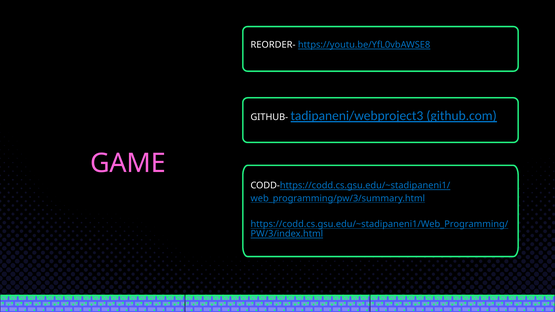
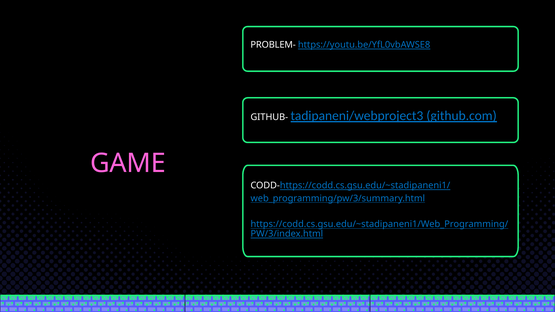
REORDER-: REORDER- -> PROBLEM-
